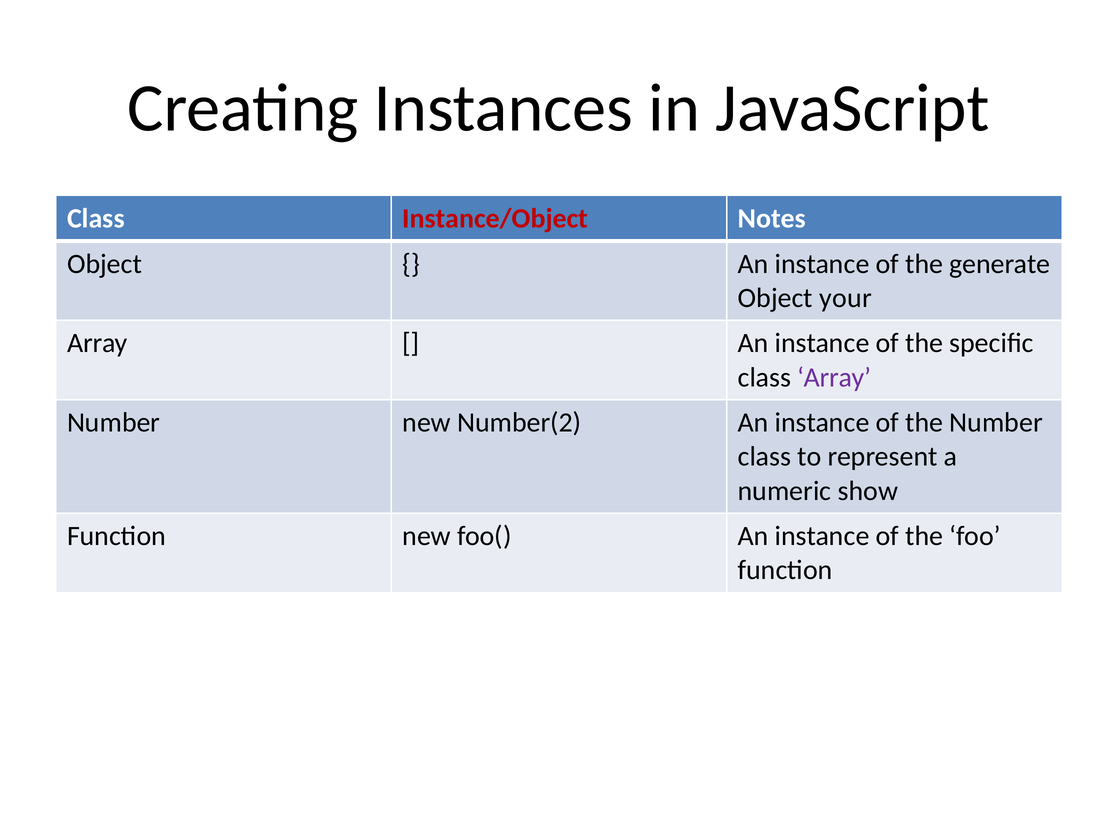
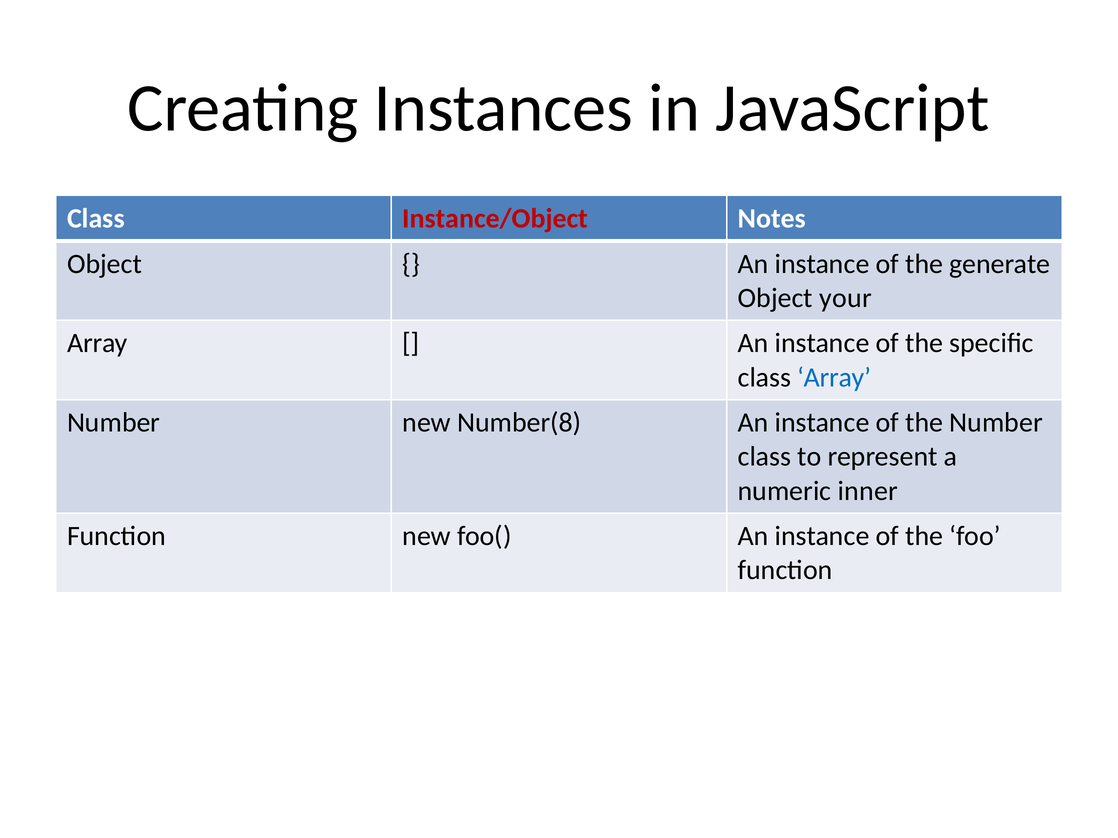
Array at (834, 378) colour: purple -> blue
Number(2: Number(2 -> Number(8
show: show -> inner
